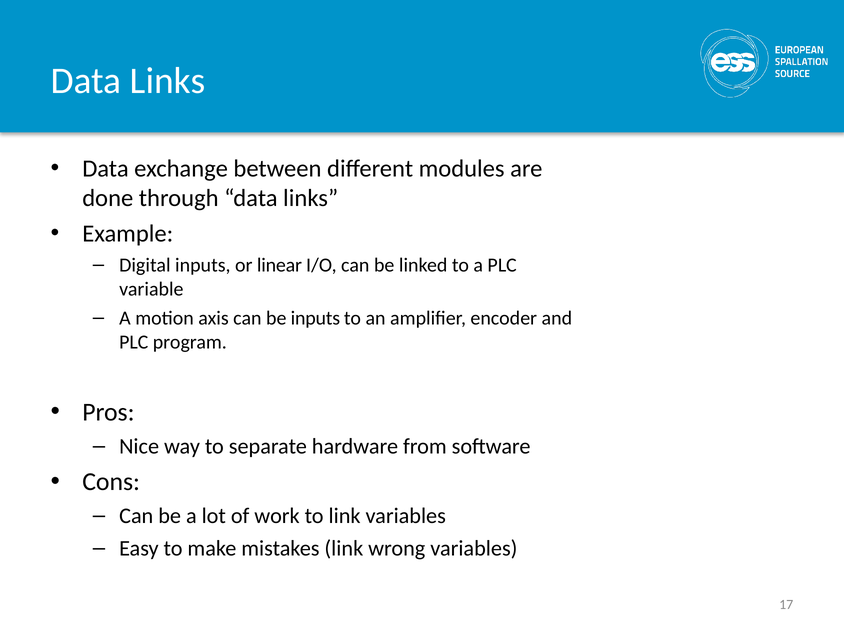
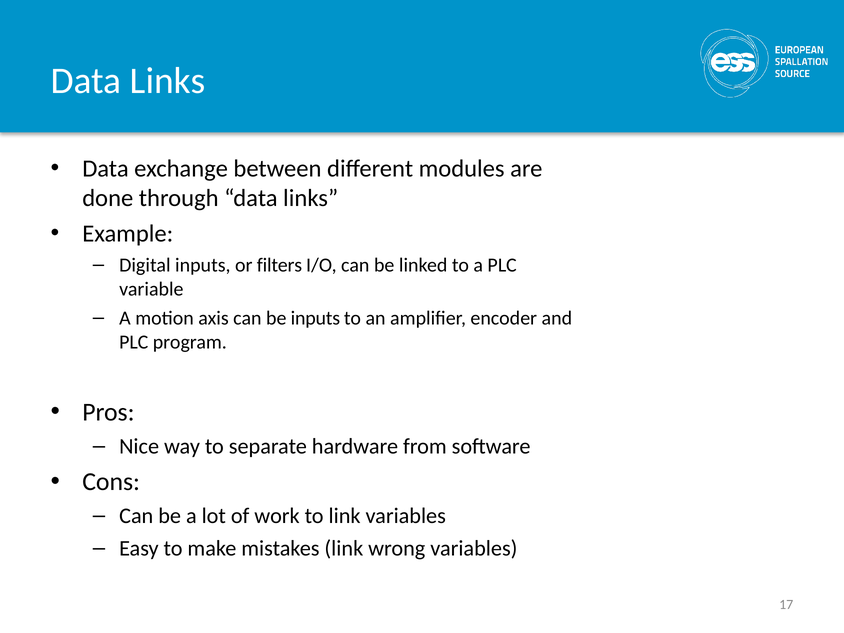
linear: linear -> filters
